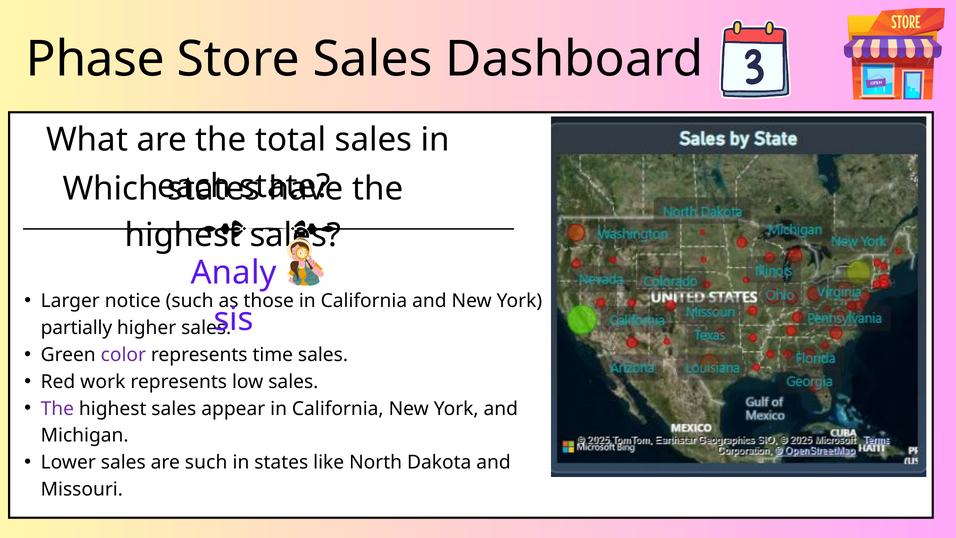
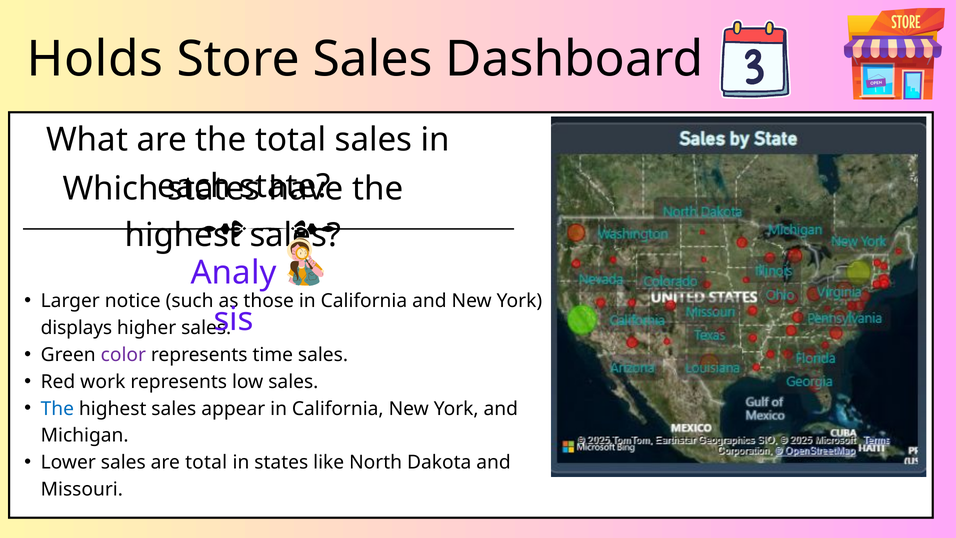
Phase: Phase -> Holds
partially: partially -> displays
The at (57, 409) colour: purple -> blue
are such: such -> total
